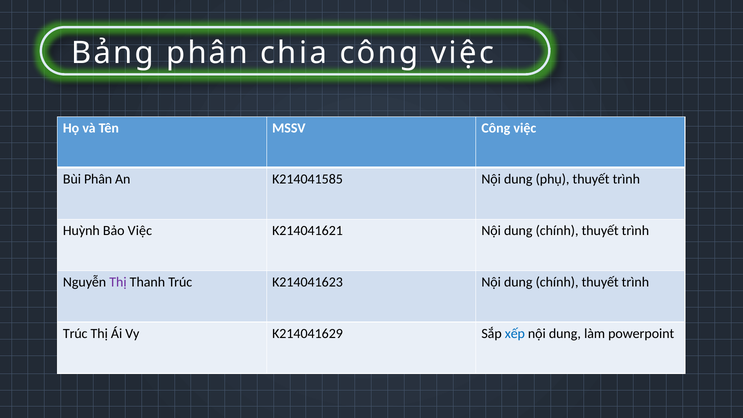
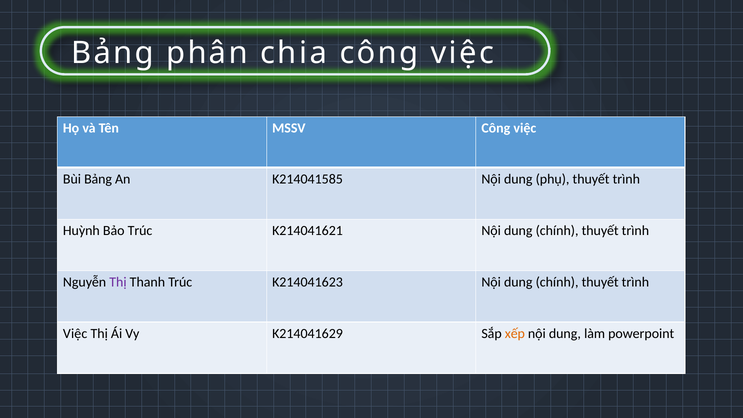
Bùi Phân: Phân -> Bảng
Bảo Việc: Việc -> Trúc
Trúc at (75, 333): Trúc -> Việc
xếp colour: blue -> orange
